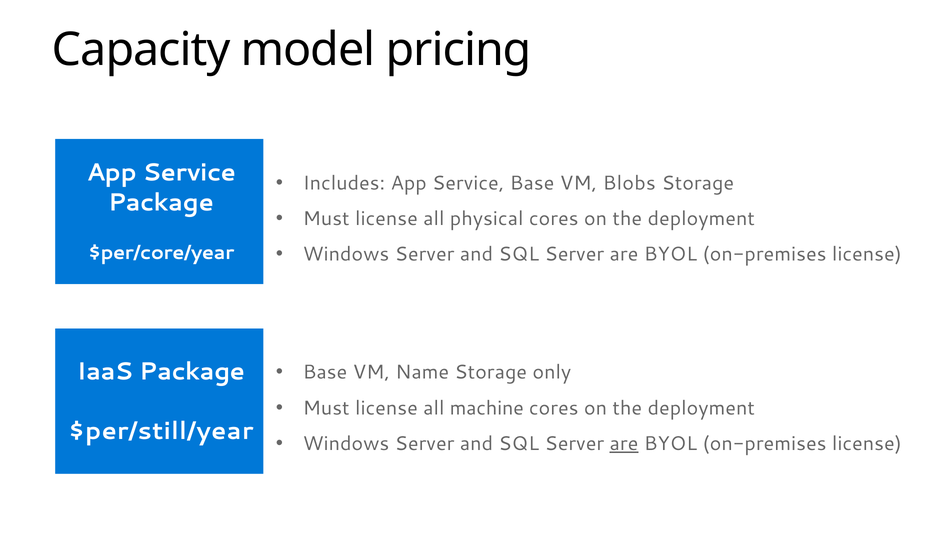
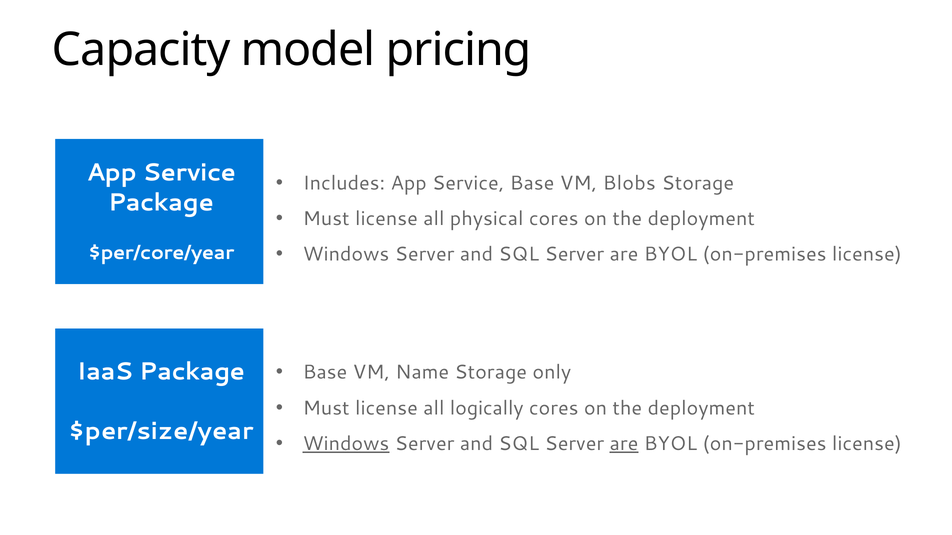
machine: machine -> logically
$per/still/year: $per/still/year -> $per/size/year
Windows at (346, 444) underline: none -> present
